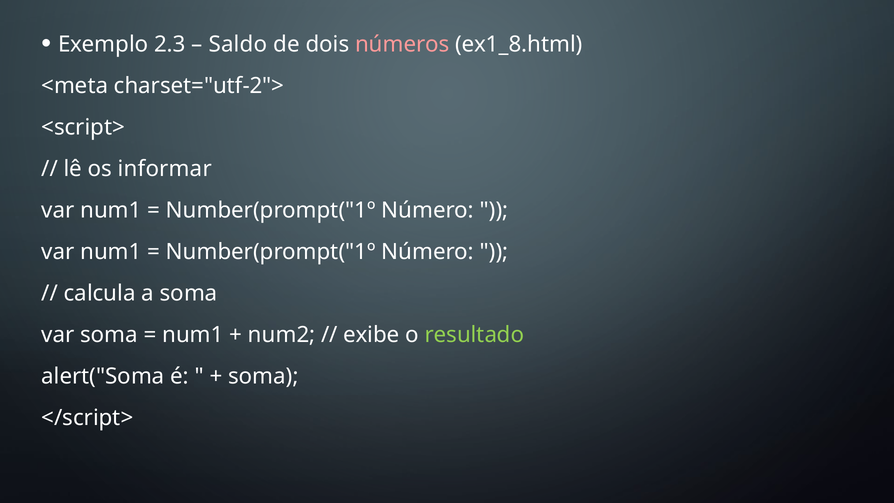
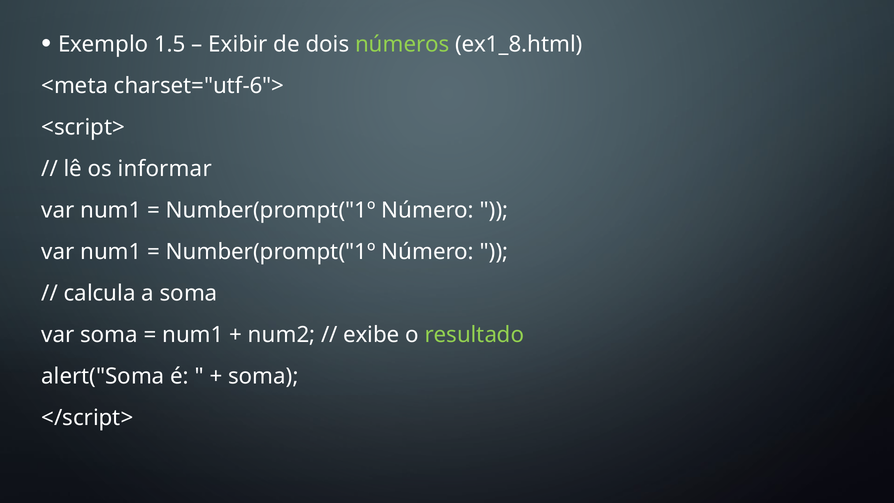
2.3: 2.3 -> 1.5
Saldo: Saldo -> Exibir
números colour: pink -> light green
charset="utf-2">: charset="utf-2"> -> charset="utf-6">
